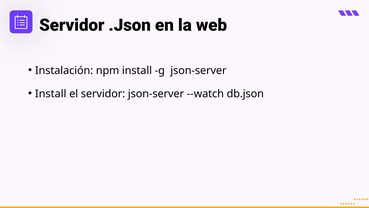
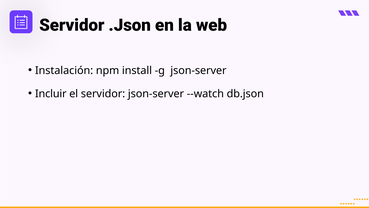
Install at (51, 94): Install -> Incluir
